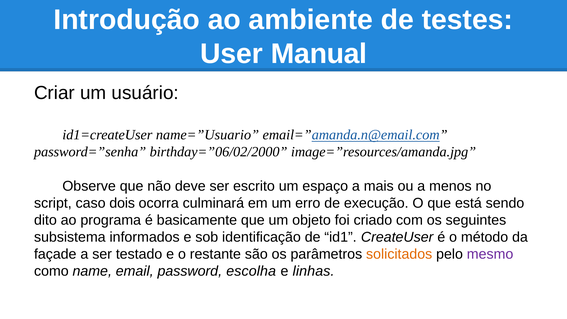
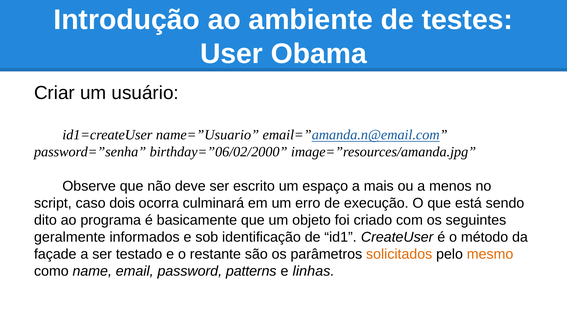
Manual: Manual -> Obama
subsistema: subsistema -> geralmente
mesmo colour: purple -> orange
escolha: escolha -> patterns
